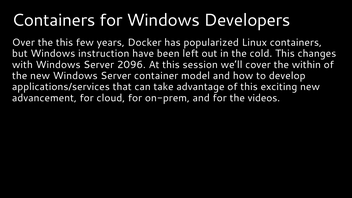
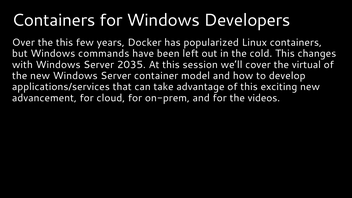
instruction: instruction -> commands
2096: 2096 -> 2035
within: within -> virtual
